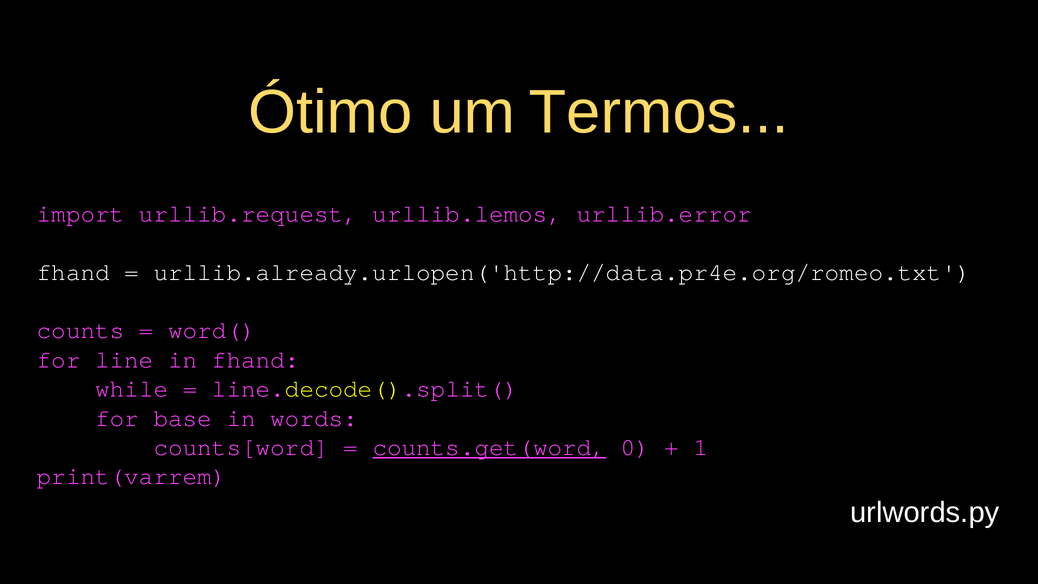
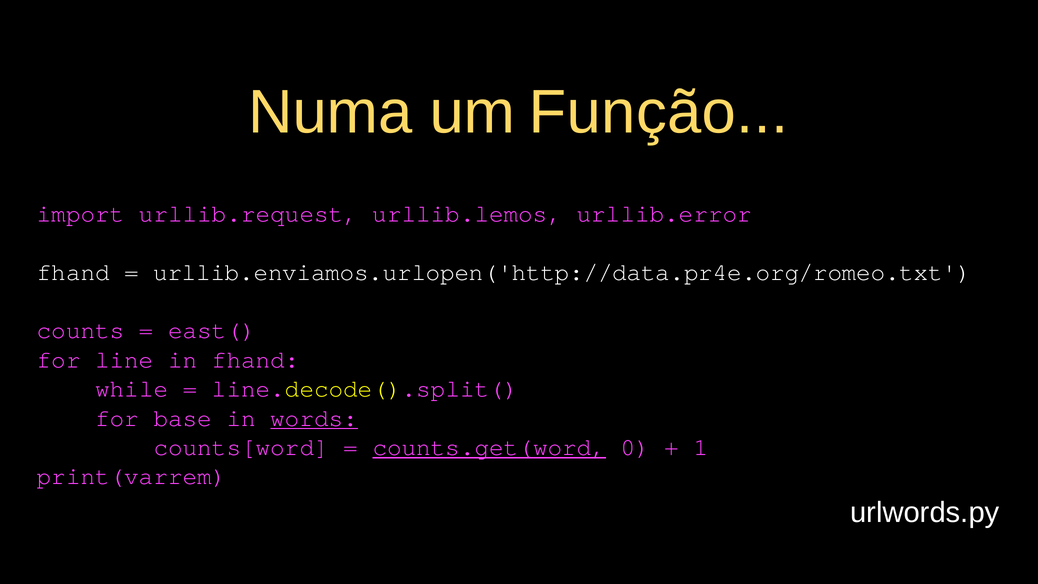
Ótimo: Ótimo -> Numa
Termos: Termos -> Função
urllib.already.urlopen('http://data.pr4e.org/romeo.txt: urllib.already.urlopen('http://data.pr4e.org/romeo.txt -> urllib.enviamos.urlopen('http://data.pr4e.org/romeo.txt
word(: word( -> east(
words underline: none -> present
